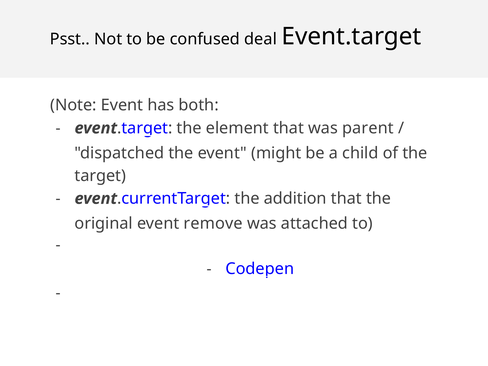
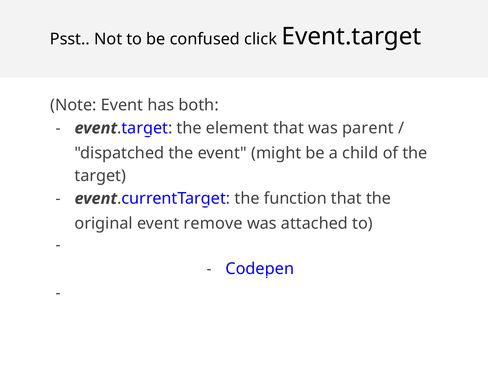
deal: deal -> click
addition: addition -> function
